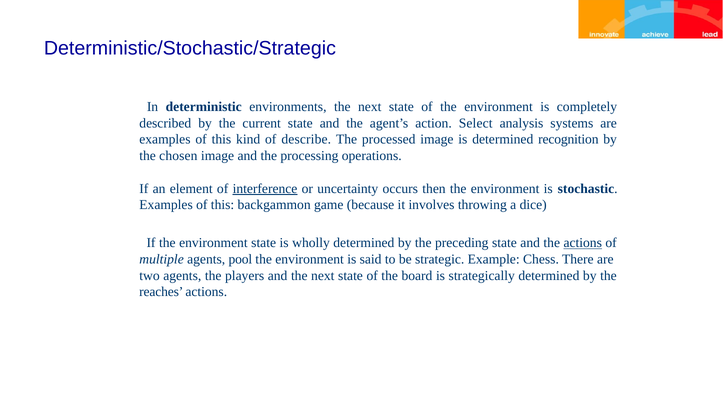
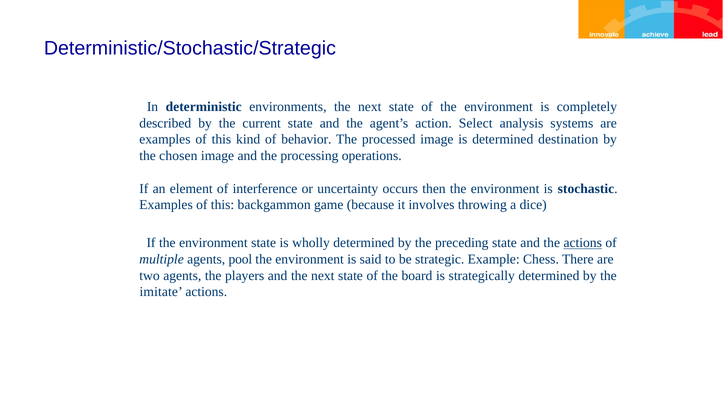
describe: describe -> behavior
recognition: recognition -> destination
interference underline: present -> none
reaches: reaches -> imitate
